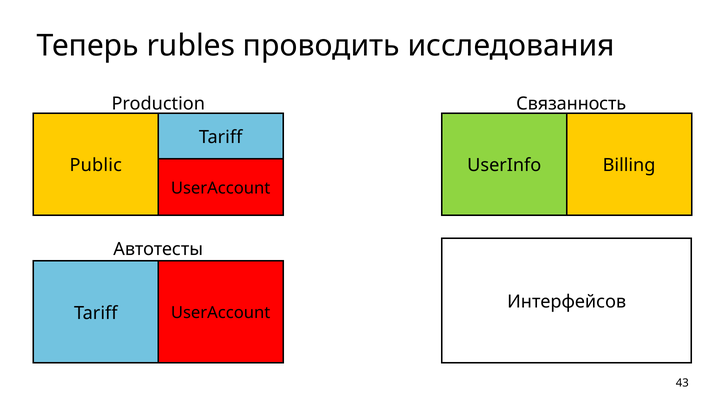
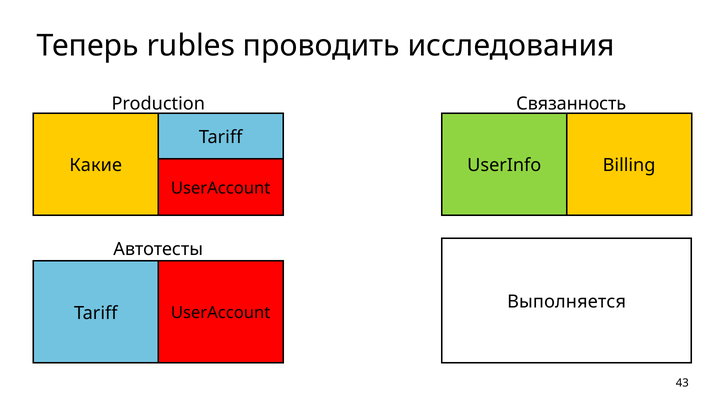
Public: Public -> Какие
Интерфейсов: Интерфейсов -> Выполняется
